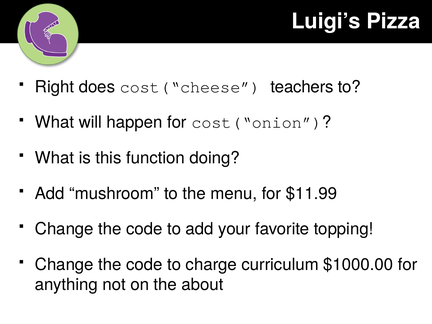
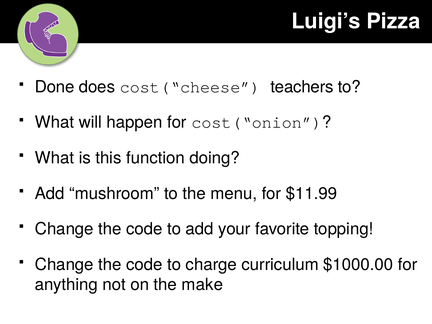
Right: Right -> Done
about: about -> make
